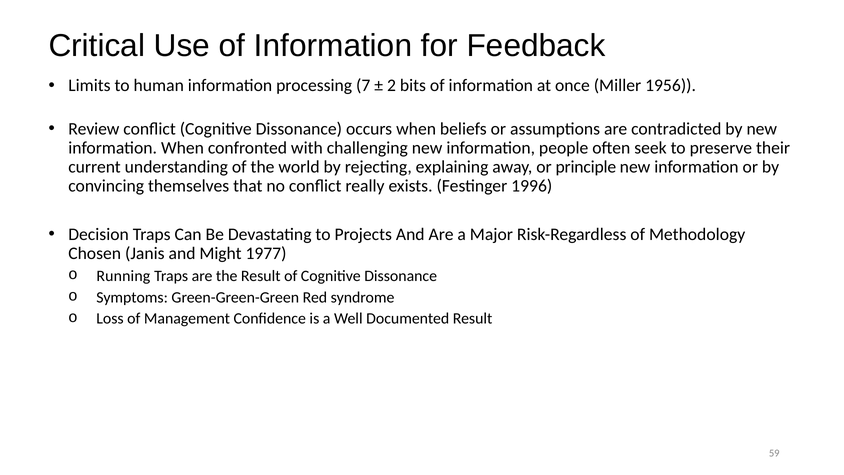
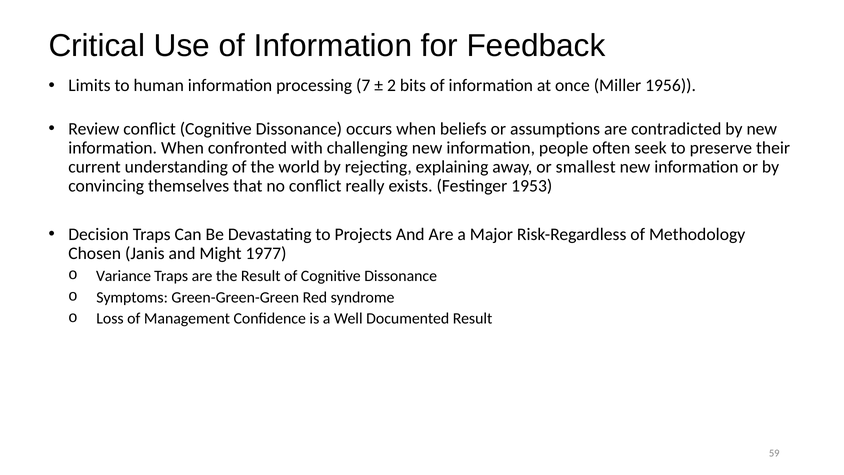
principle: principle -> smallest
1996: 1996 -> 1953
Running: Running -> Variance
